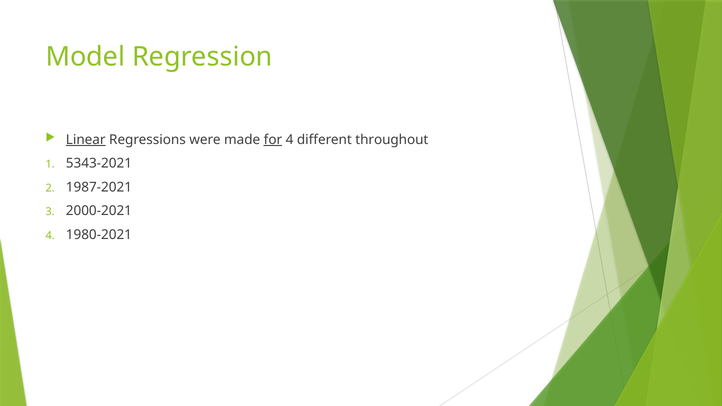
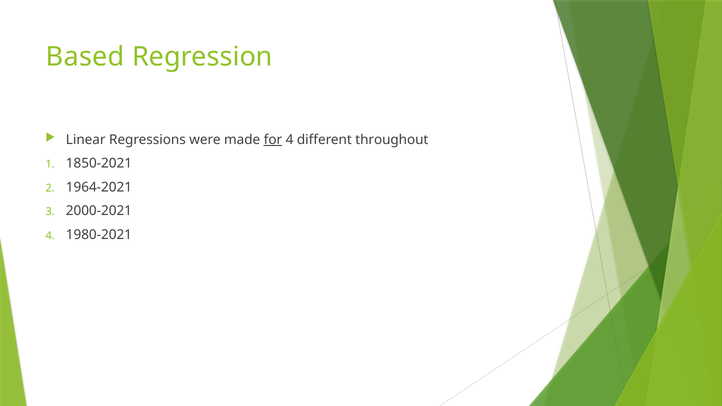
Model: Model -> Based
Linear underline: present -> none
5343-2021: 5343-2021 -> 1850-2021
1987-2021: 1987-2021 -> 1964-2021
